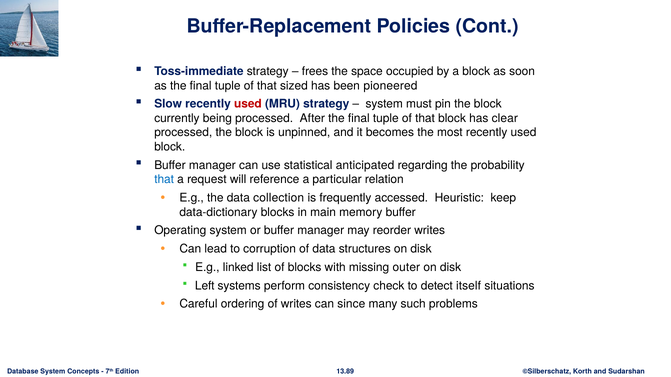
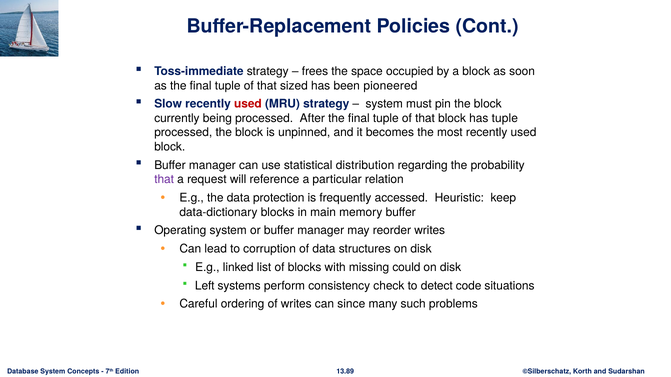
has clear: clear -> tuple
anticipated: anticipated -> distribution
that at (164, 180) colour: blue -> purple
collection: collection -> protection
outer: outer -> could
itself: itself -> code
